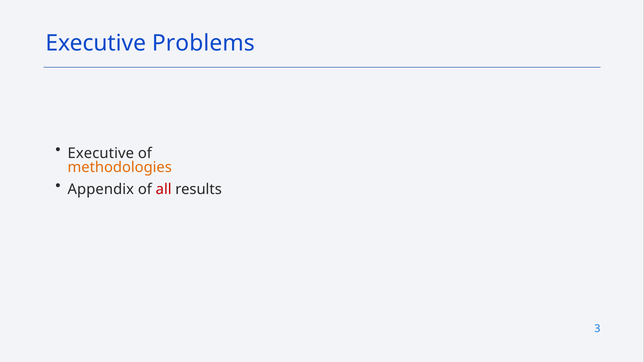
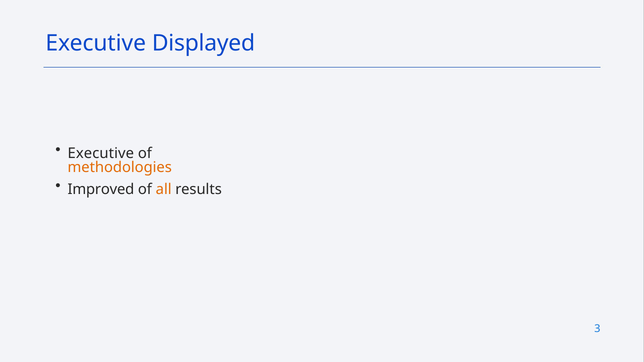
Problems: Problems -> Displayed
Appendix: Appendix -> Improved
all colour: red -> orange
